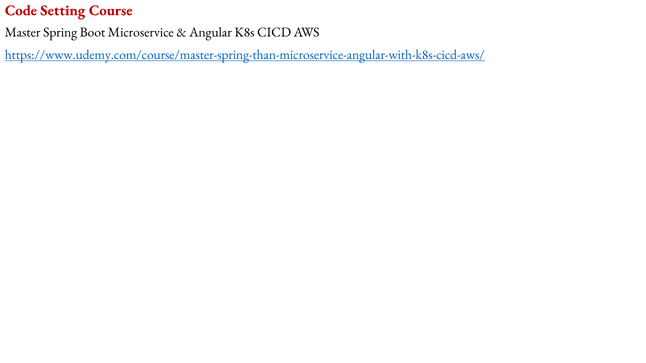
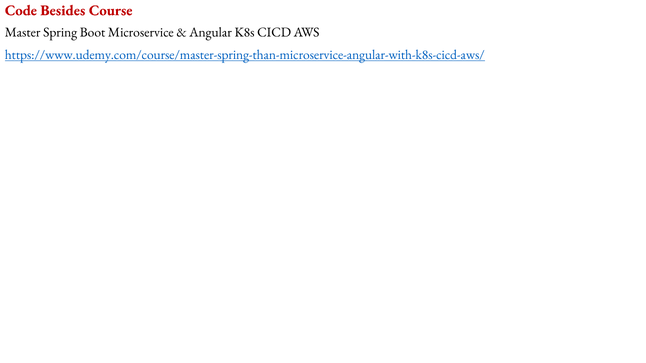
Setting: Setting -> Besides
